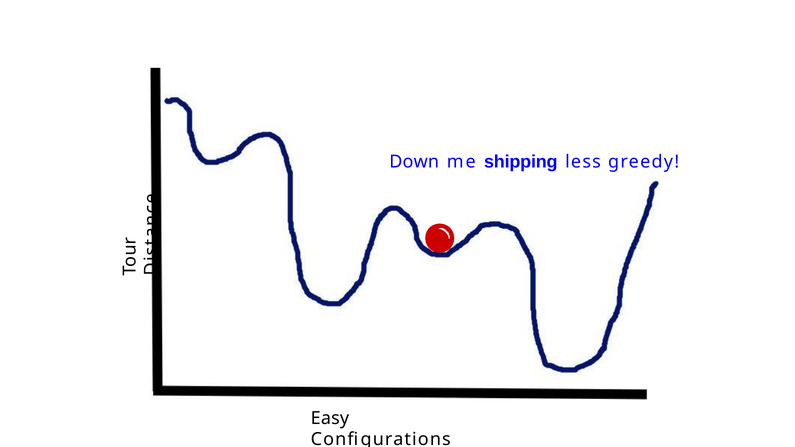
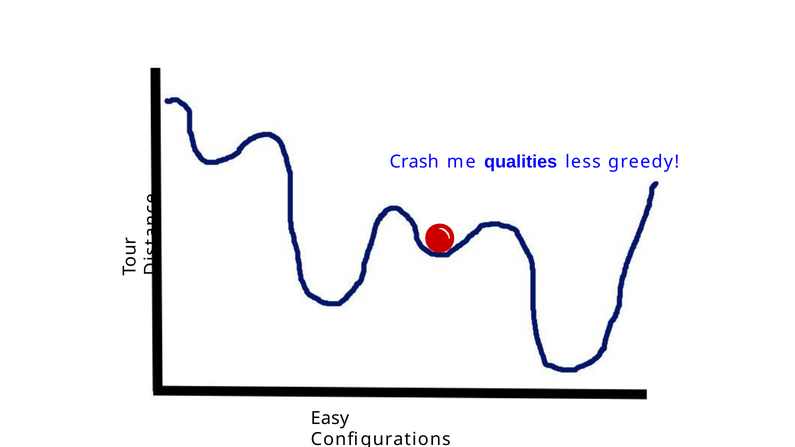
Down: Down -> Crash
shipping: shipping -> qualities
